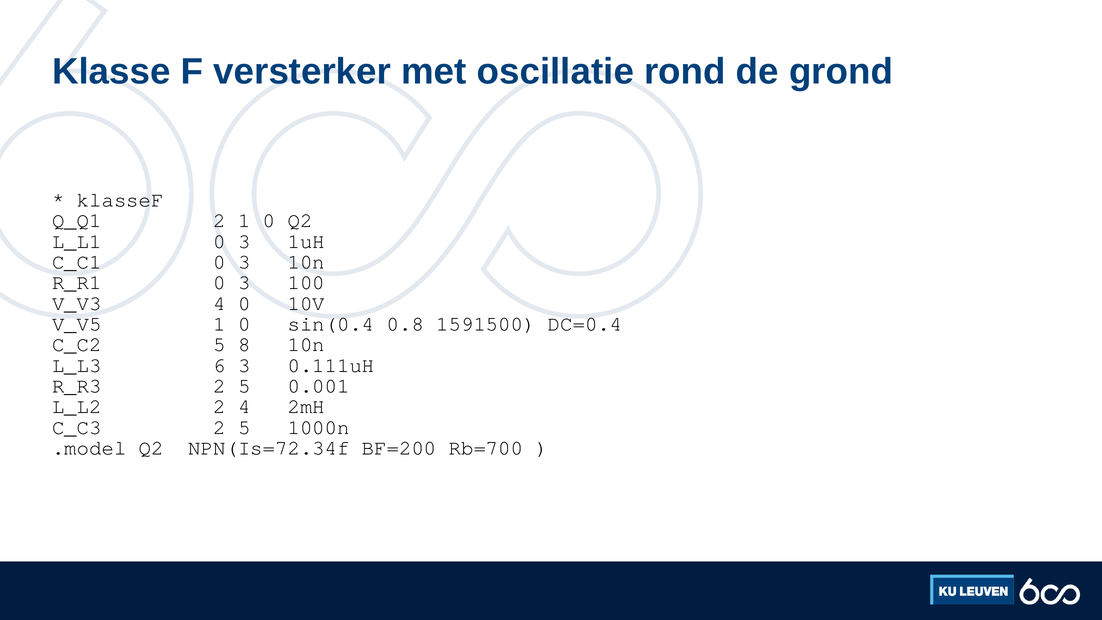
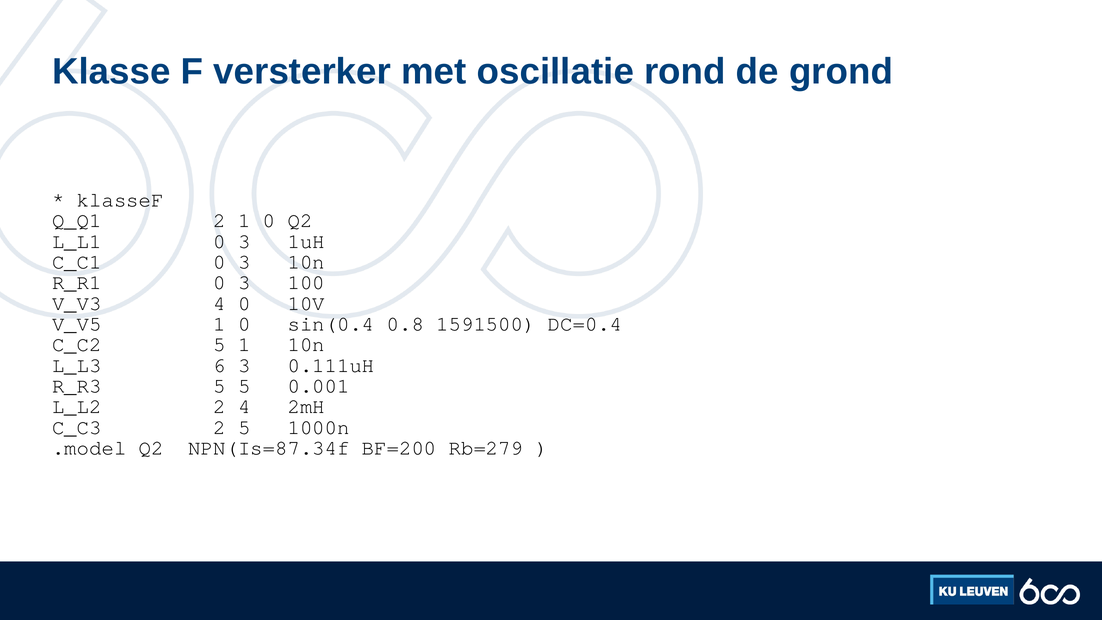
5 8: 8 -> 1
R_R3 2: 2 -> 5
NPN(Is=72.34f: NPN(Is=72.34f -> NPN(Is=87.34f
Rb=700: Rb=700 -> Rb=279
